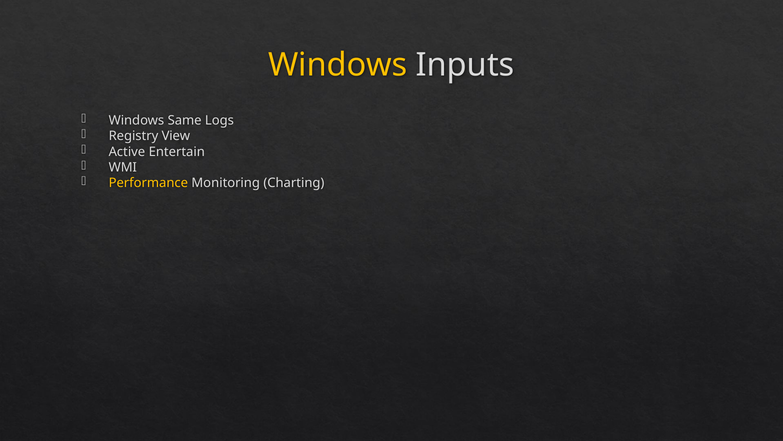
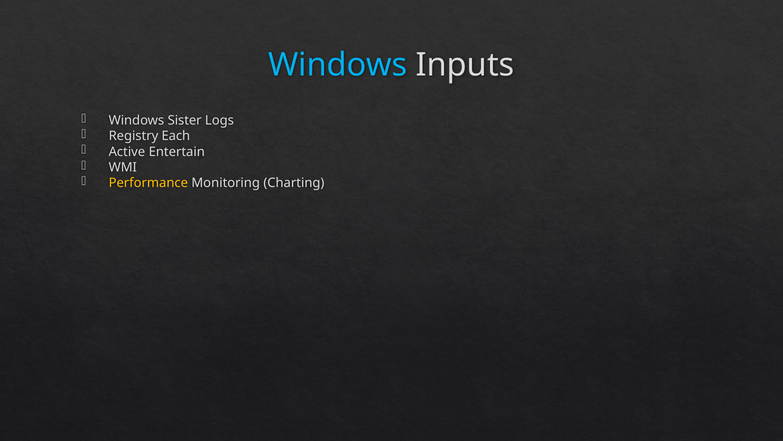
Windows at (338, 65) colour: yellow -> light blue
Same: Same -> Sister
View: View -> Each
